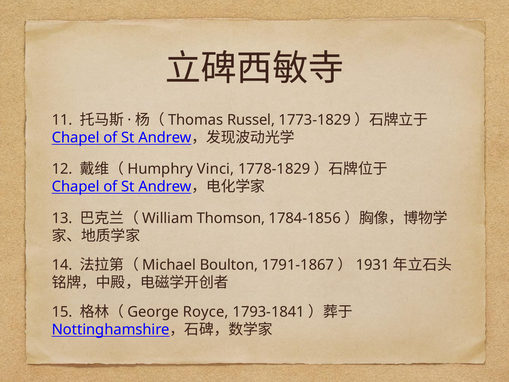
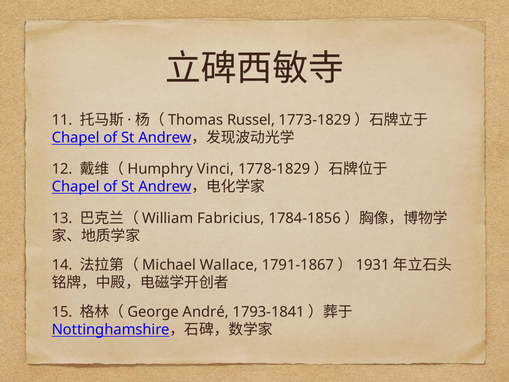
Thomson: Thomson -> Fabricius
Boulton: Boulton -> Wallace
Royce: Royce -> André
